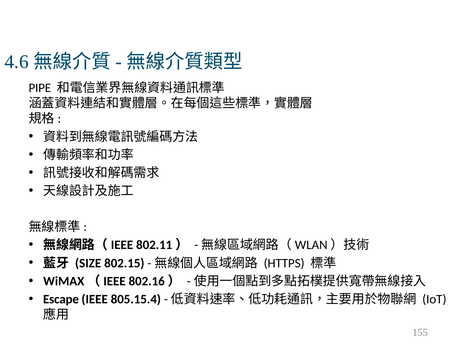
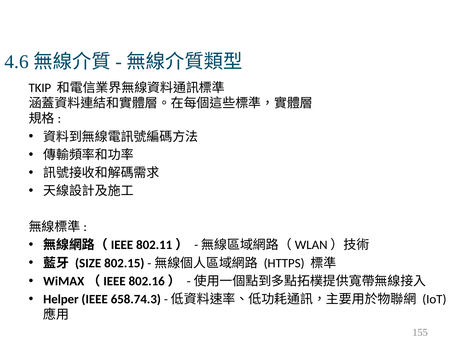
PIPE: PIPE -> TKIP
Escape: Escape -> Helper
805.15.4: 805.15.4 -> 658.74.3
